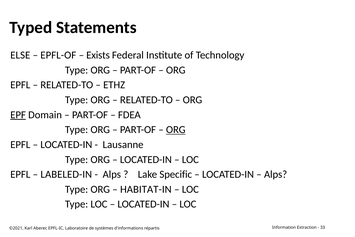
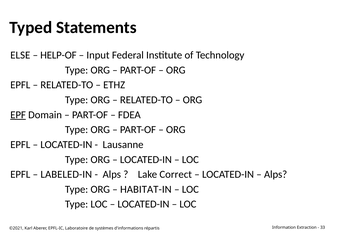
EPFL-OF: EPFL-OF -> HELP-OF
Exists: Exists -> Input
ORG at (176, 130) underline: present -> none
Specific: Specific -> Correct
